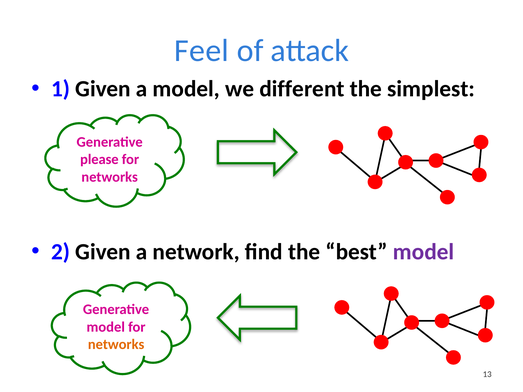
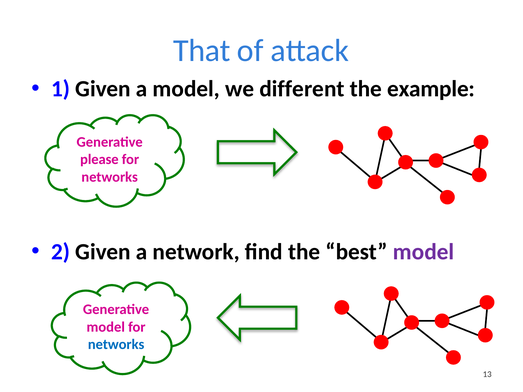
Feel: Feel -> That
simplest: simplest -> example
networks at (116, 345) colour: orange -> blue
